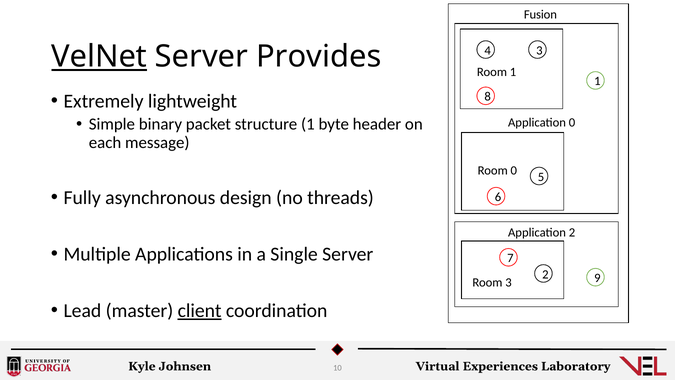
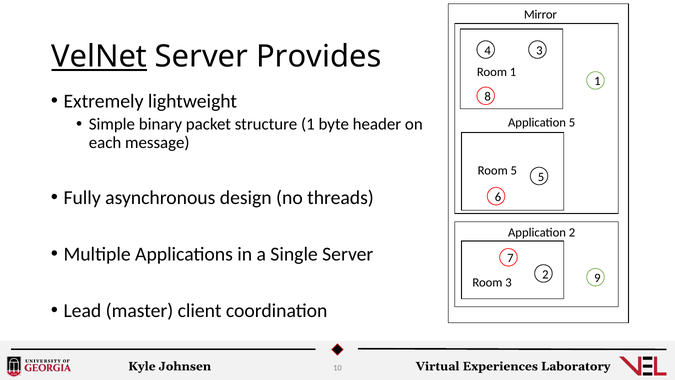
Fusion: Fusion -> Mirror
Application 0: 0 -> 5
Room 0: 0 -> 5
client underline: present -> none
